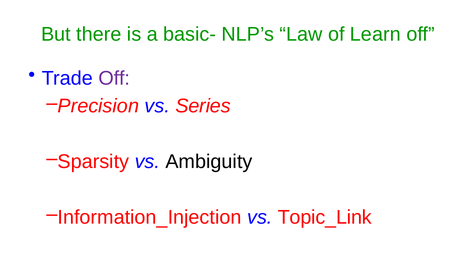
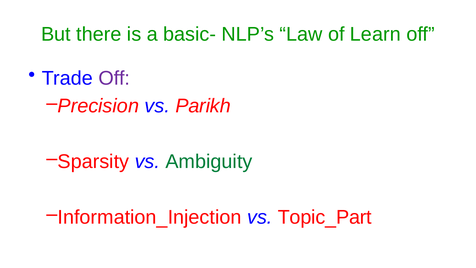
Series: Series -> Parikh
Ambiguity colour: black -> green
Topic_Link: Topic_Link -> Topic_Part
